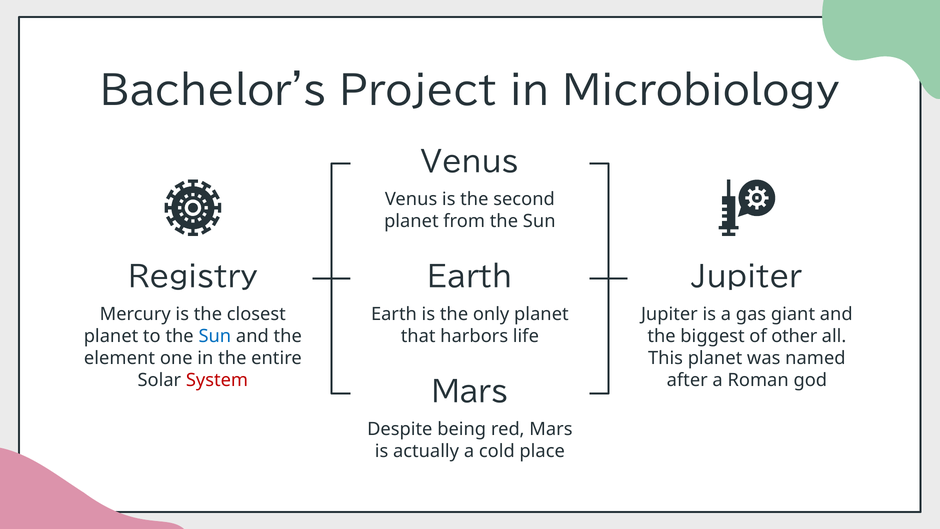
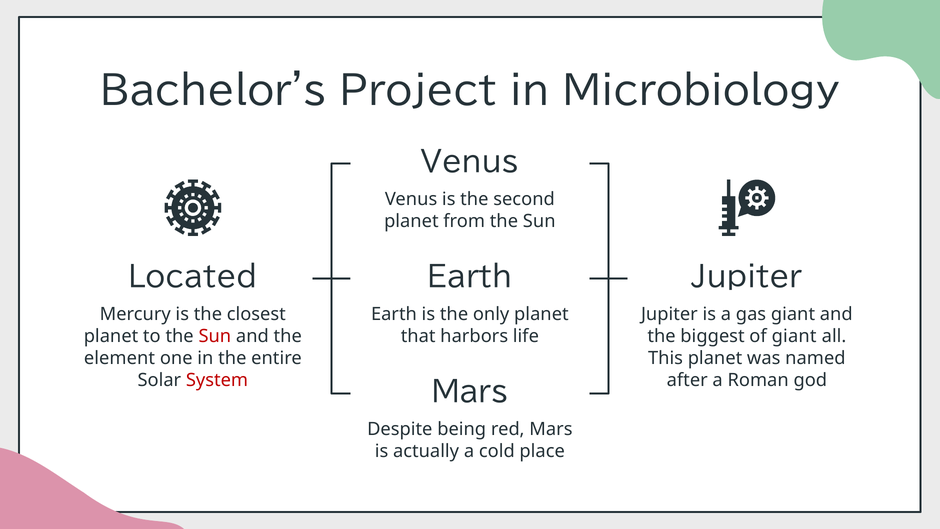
Registry: Registry -> Located
Sun at (215, 336) colour: blue -> red
of other: other -> giant
